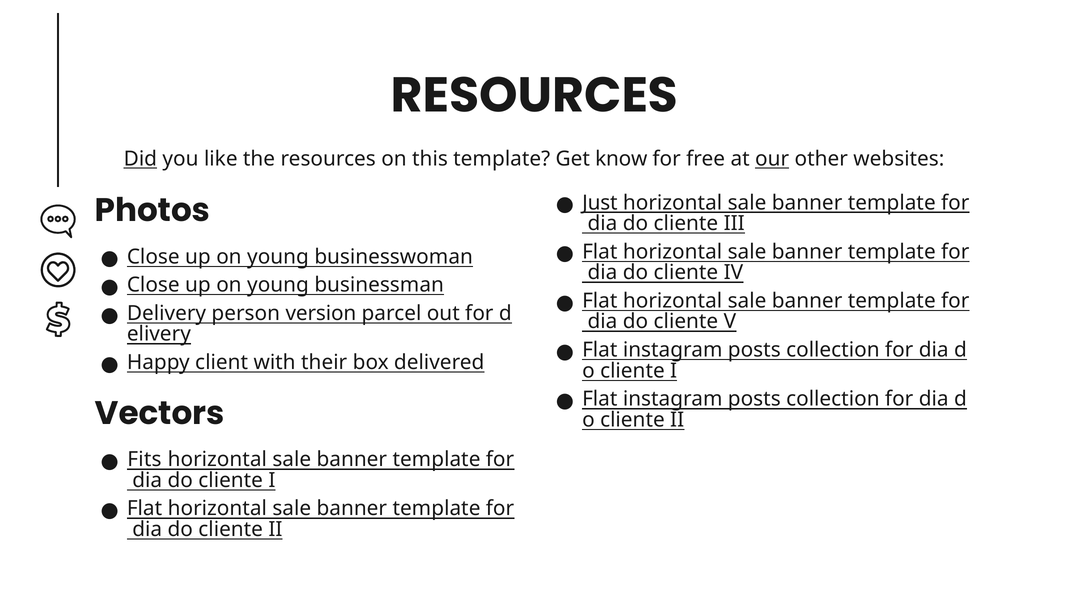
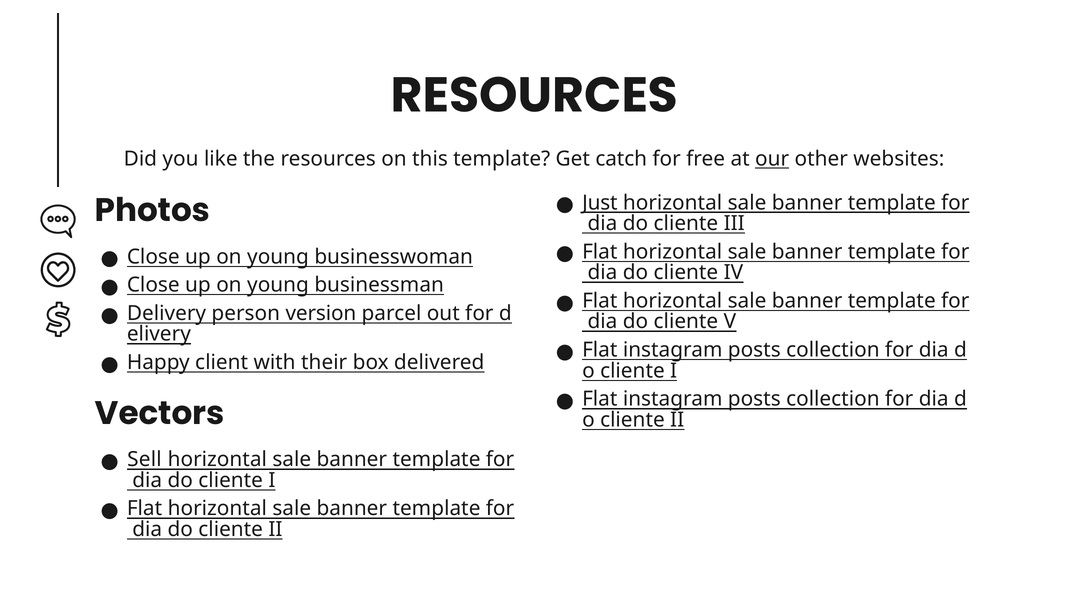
Did underline: present -> none
know: know -> catch
Fits: Fits -> Sell
